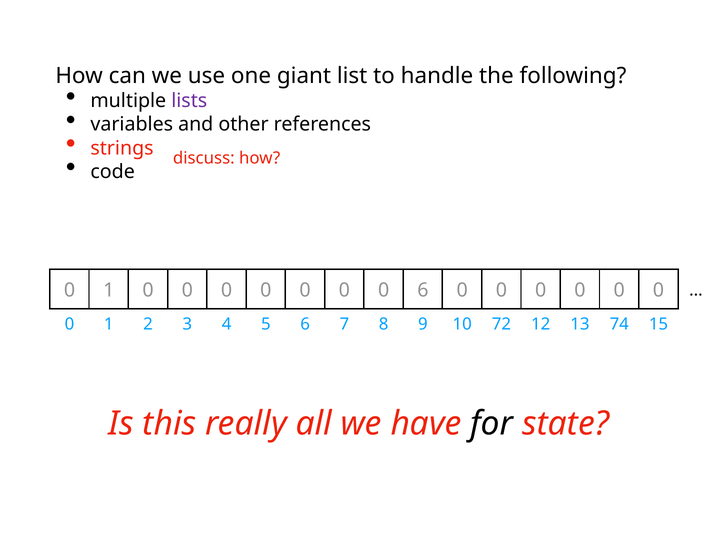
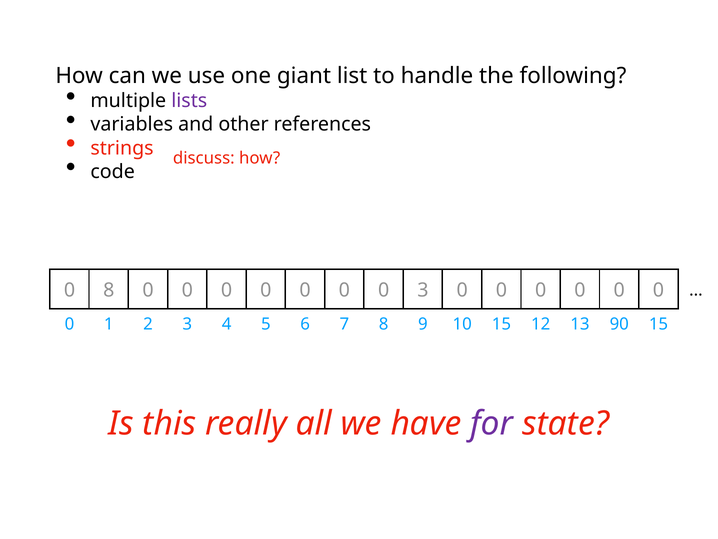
0 1: 1 -> 8
0 6: 6 -> 3
9 72: 72 -> 15
74: 74 -> 90
for colour: black -> purple
